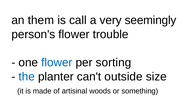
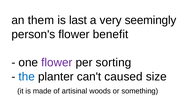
call: call -> last
trouble: trouble -> benefit
flower at (57, 62) colour: blue -> purple
outside: outside -> caused
